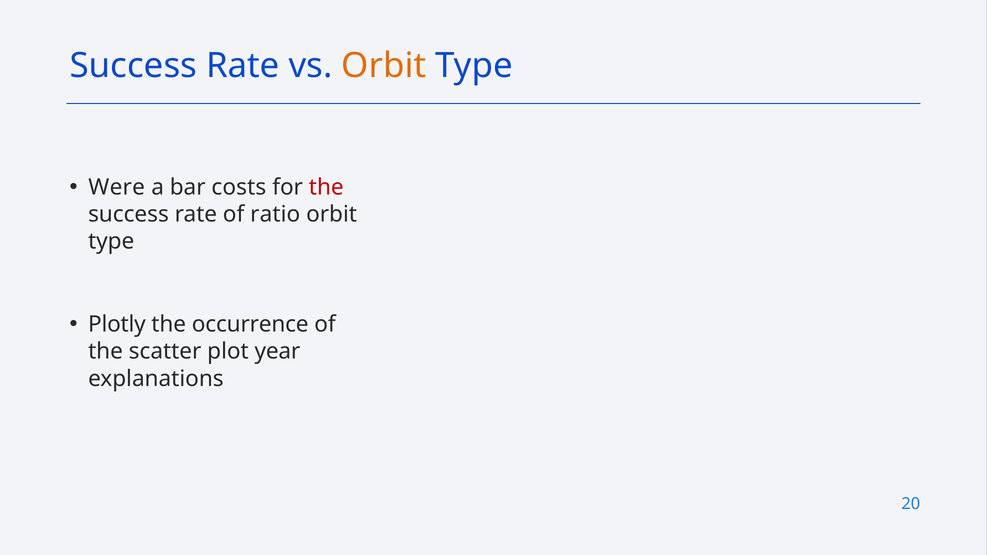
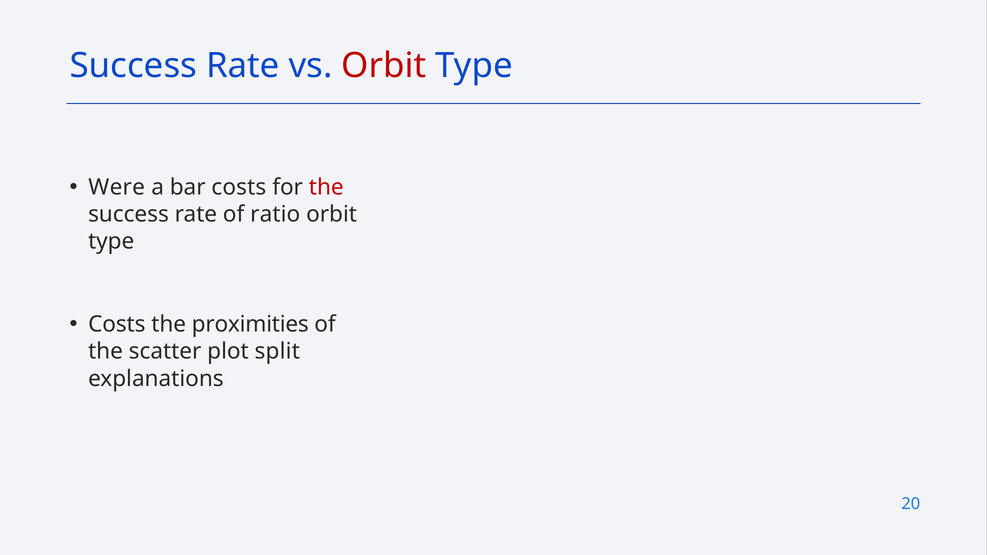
Orbit at (384, 66) colour: orange -> red
Plotly at (117, 325): Plotly -> Costs
occurrence: occurrence -> proximities
year: year -> split
